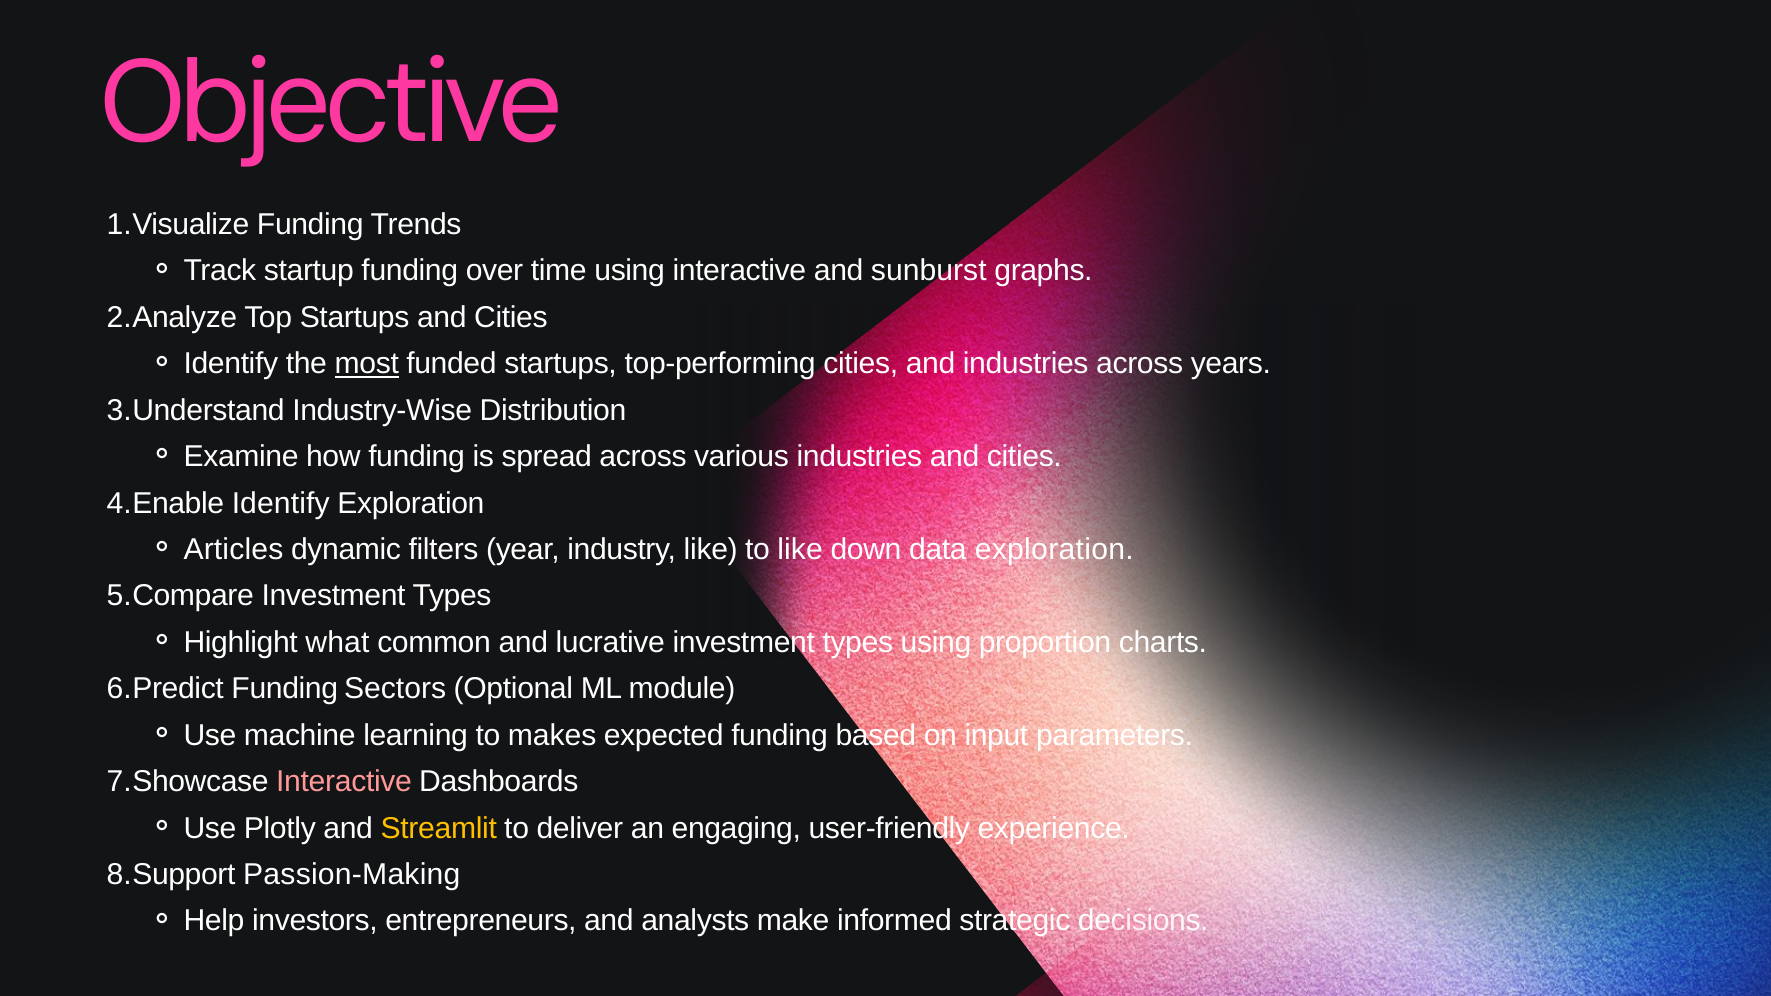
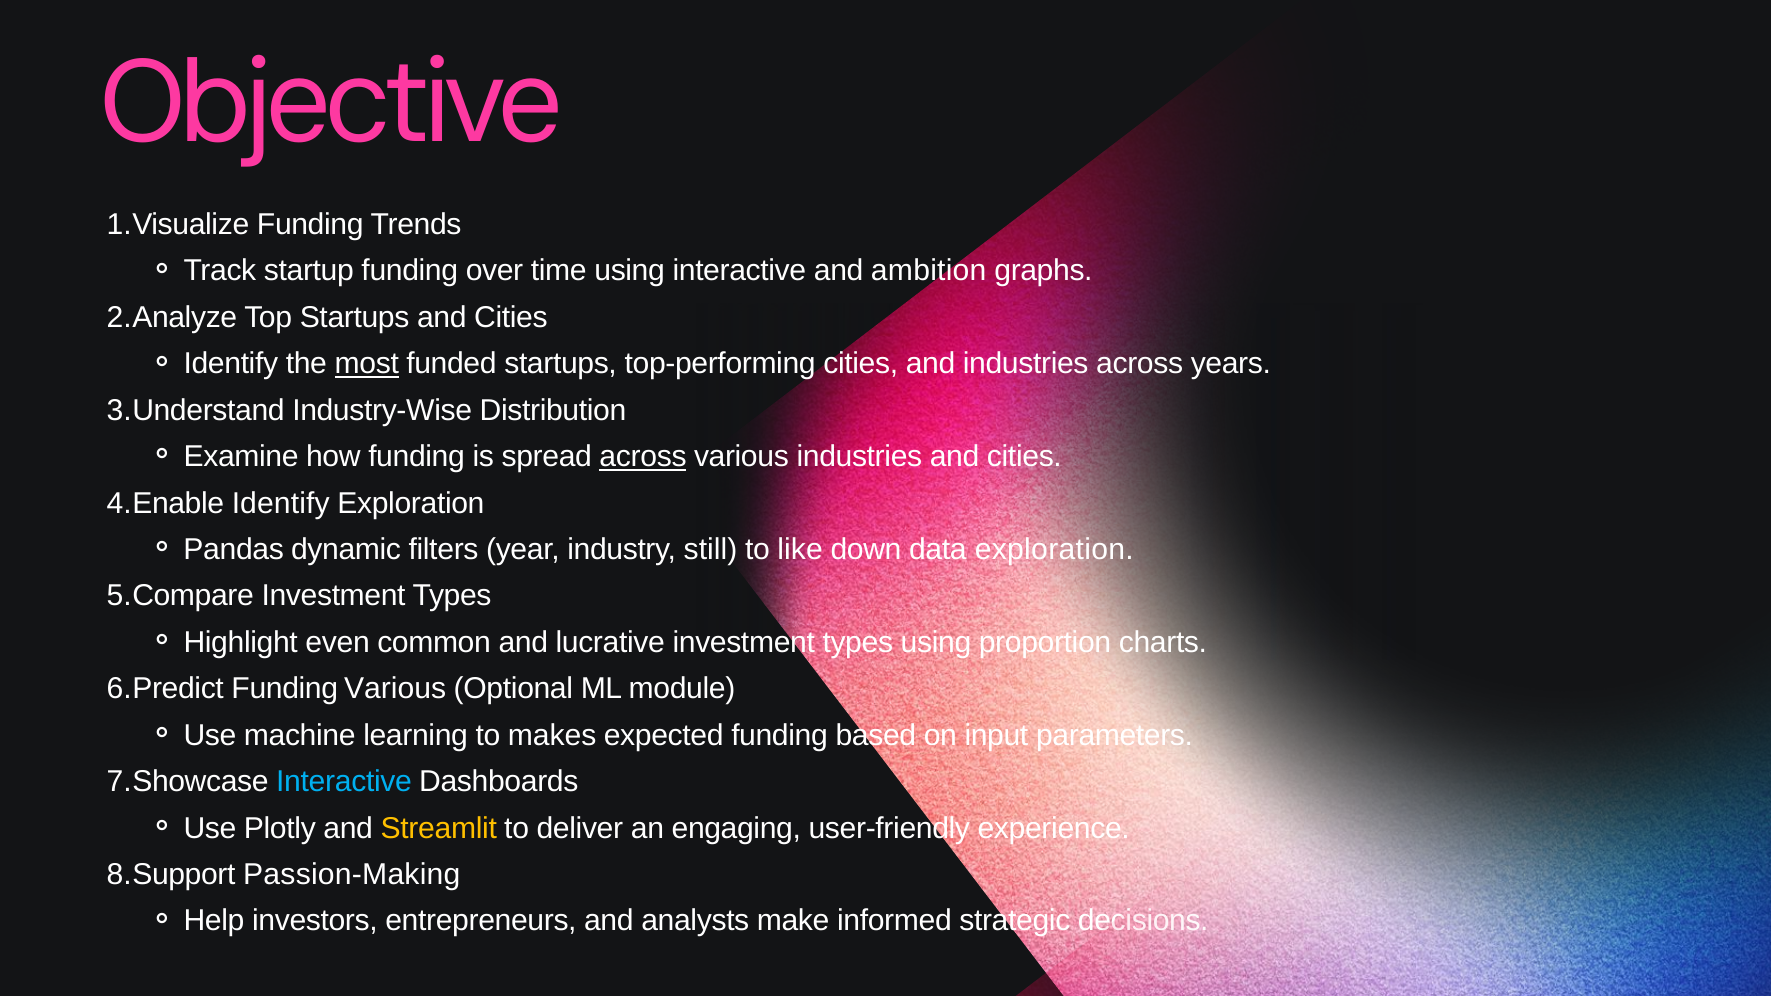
sunburst: sunburst -> ambition
across at (643, 457) underline: none -> present
Articles: Articles -> Pandas
industry like: like -> still
what: what -> even
Funding Sectors: Sectors -> Various
Interactive at (344, 782) colour: pink -> light blue
